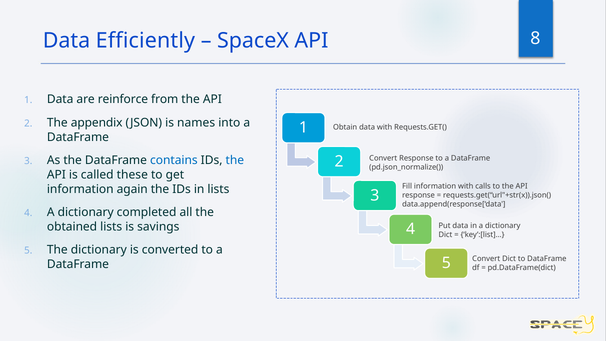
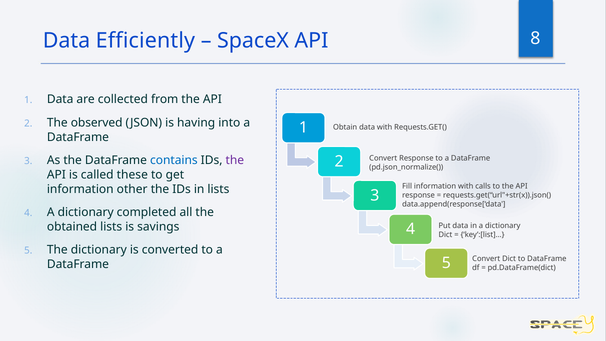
reinforce: reinforce -> collected
appendix: appendix -> observed
names: names -> having
the at (235, 160) colour: blue -> purple
again: again -> other
